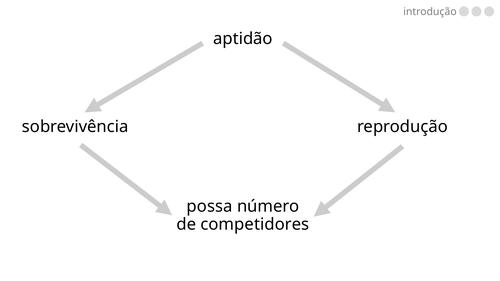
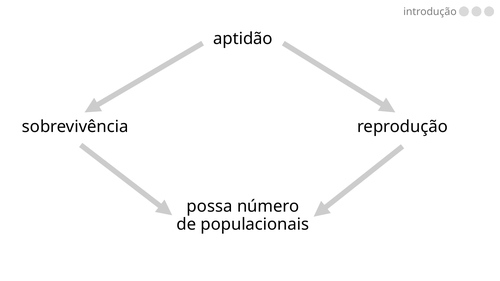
competidores: competidores -> populacionais
